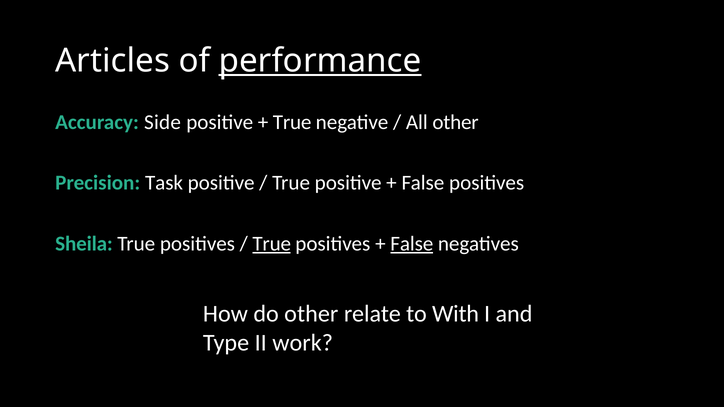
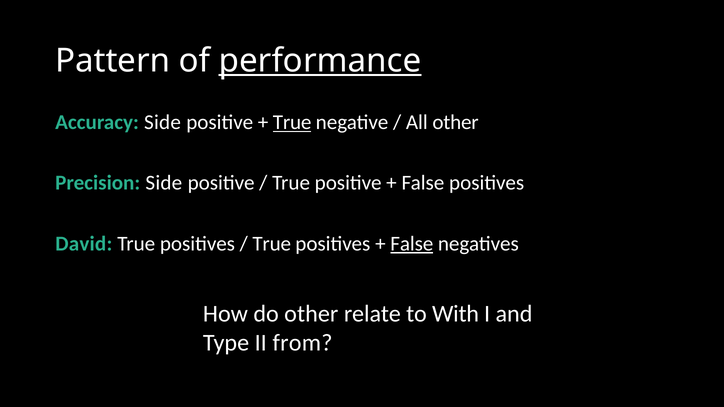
Articles: Articles -> Pattern
True at (292, 122) underline: none -> present
Precision Task: Task -> Side
Sheila: Sheila -> David
True at (272, 244) underline: present -> none
work: work -> from
